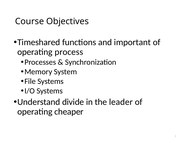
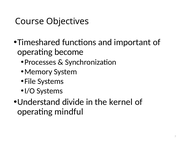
process: process -> become
leader: leader -> kernel
cheaper: cheaper -> mindful
